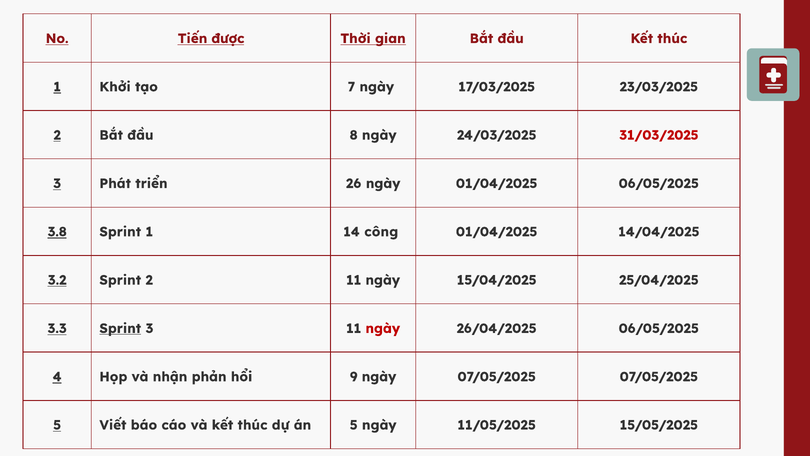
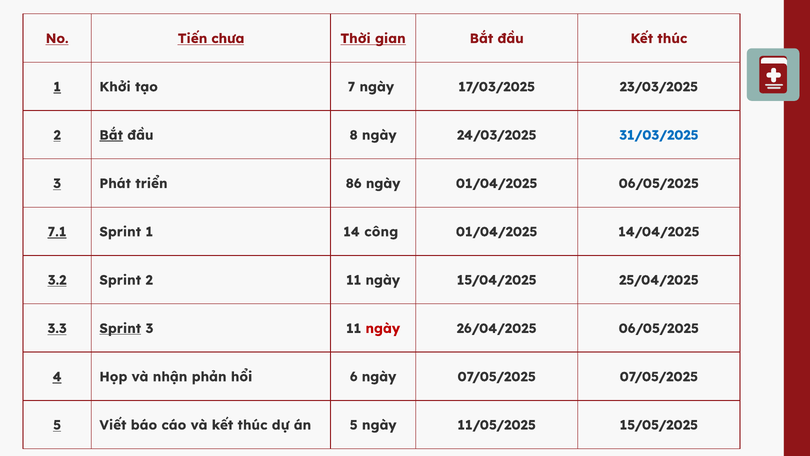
được: được -> chưa
Bắt at (111, 135) underline: none -> present
31/03/2025 colour: red -> blue
26: 26 -> 86
3.8: 3.8 -> 7.1
9: 9 -> 6
